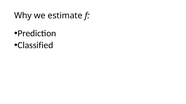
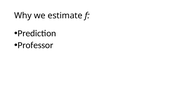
Classified: Classified -> Professor
